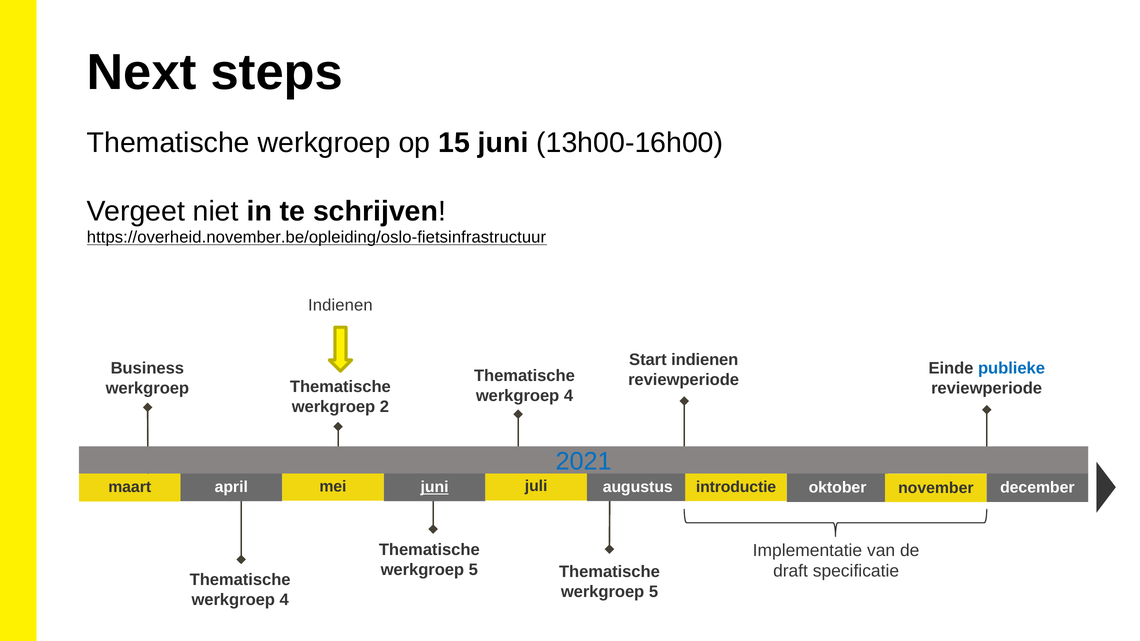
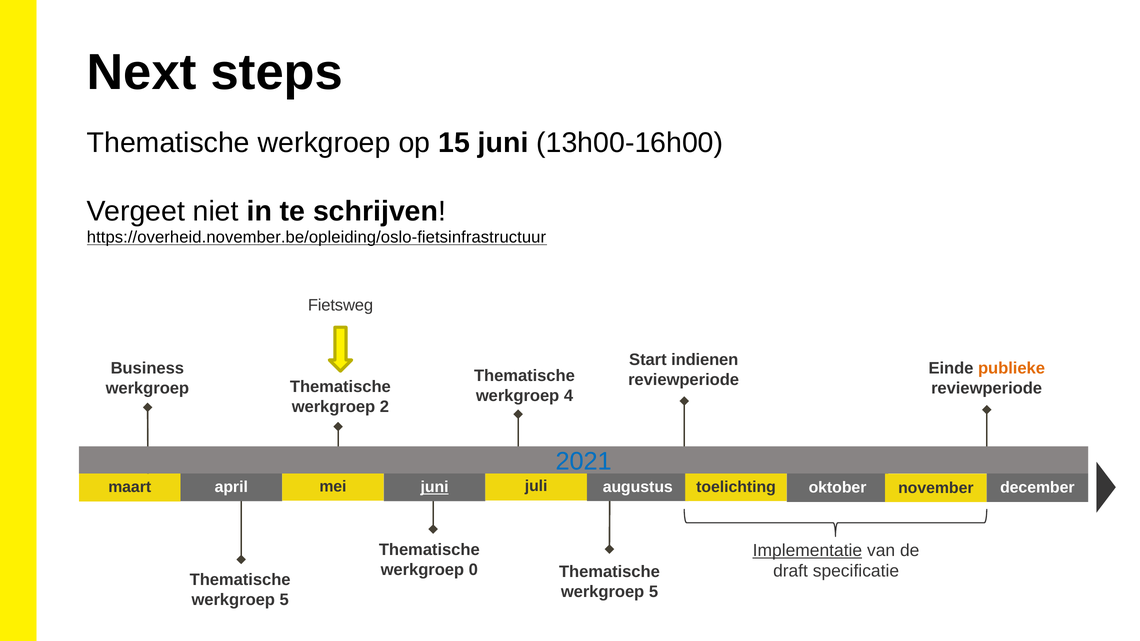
Indienen at (340, 306): Indienen -> Fietsweg
publieke colour: blue -> orange
introductie: introductie -> toelichting
Implementatie underline: none -> present
5 at (473, 570): 5 -> 0
4 at (284, 600): 4 -> 5
